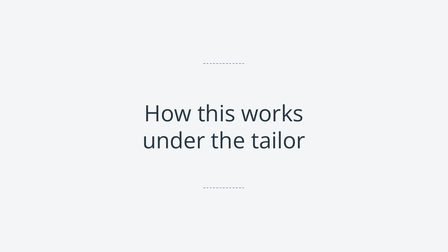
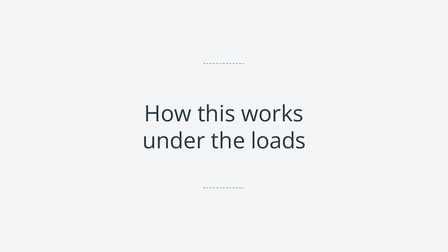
tailor: tailor -> loads
